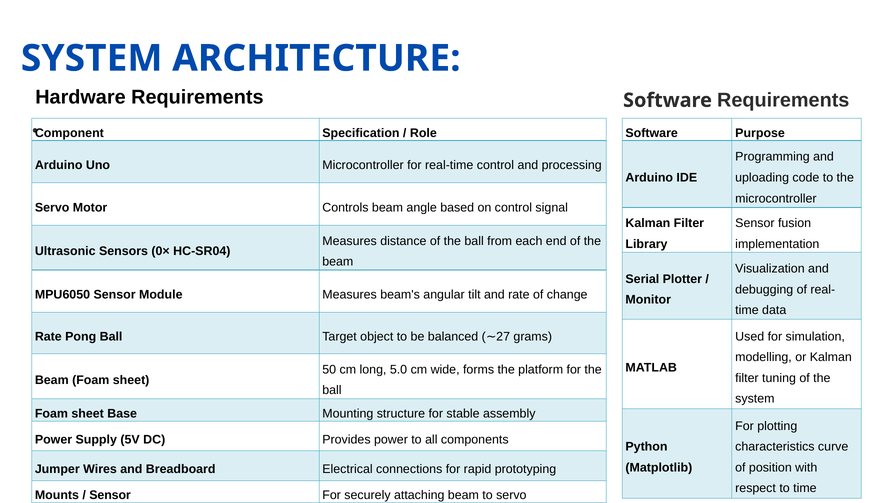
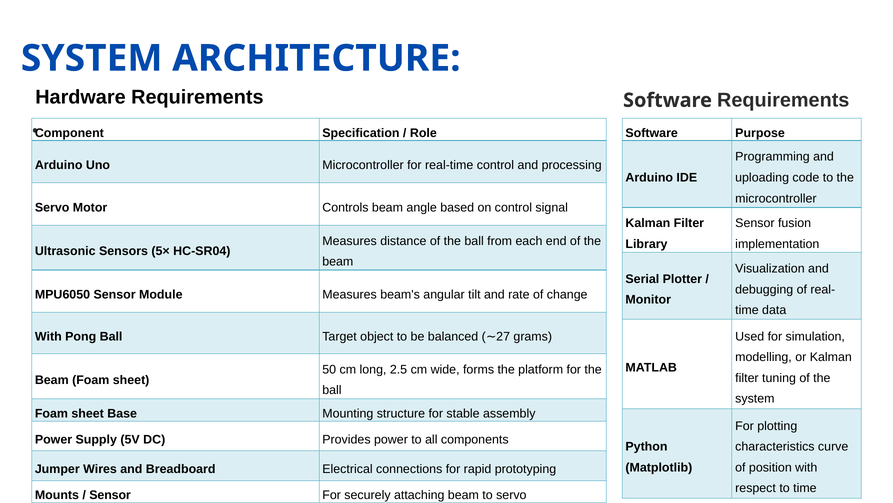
0×: 0× -> 5×
Rate at (48, 336): Rate -> With
5.0: 5.0 -> 2.5
